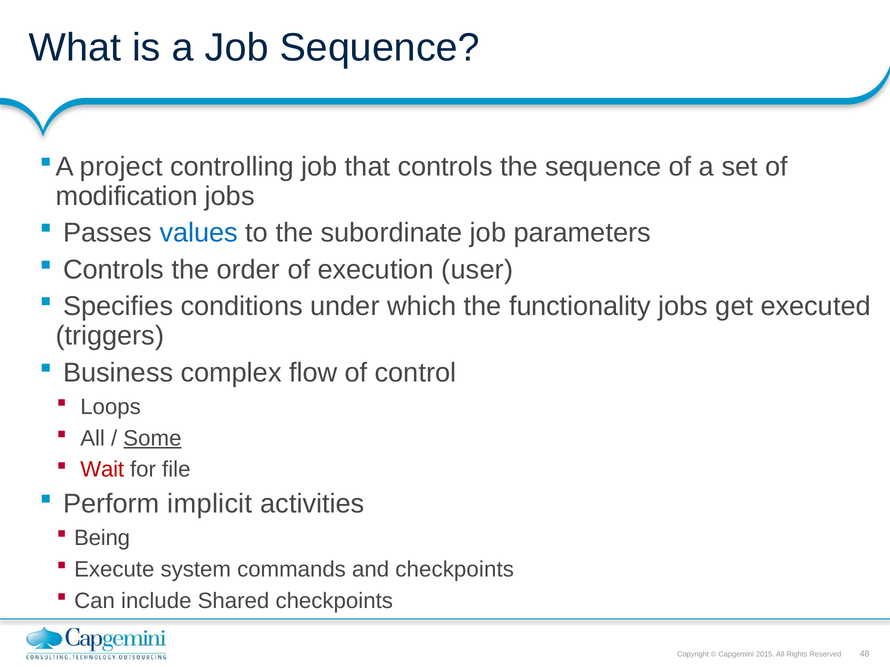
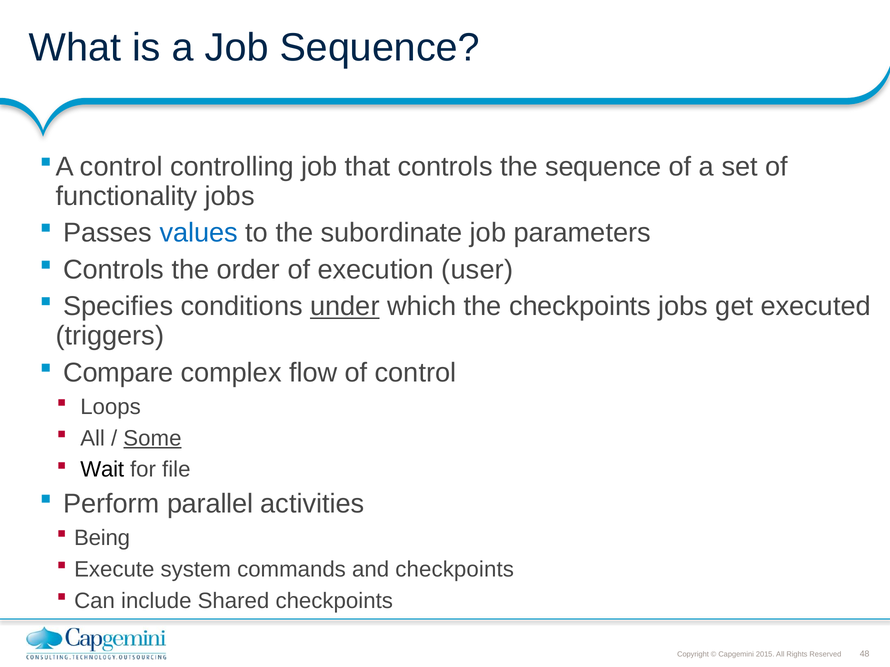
project at (121, 167): project -> control
modification: modification -> functionality
under underline: none -> present
the functionality: functionality -> checkpoints
Business: Business -> Compare
Wait colour: red -> black
implicit: implicit -> parallel
